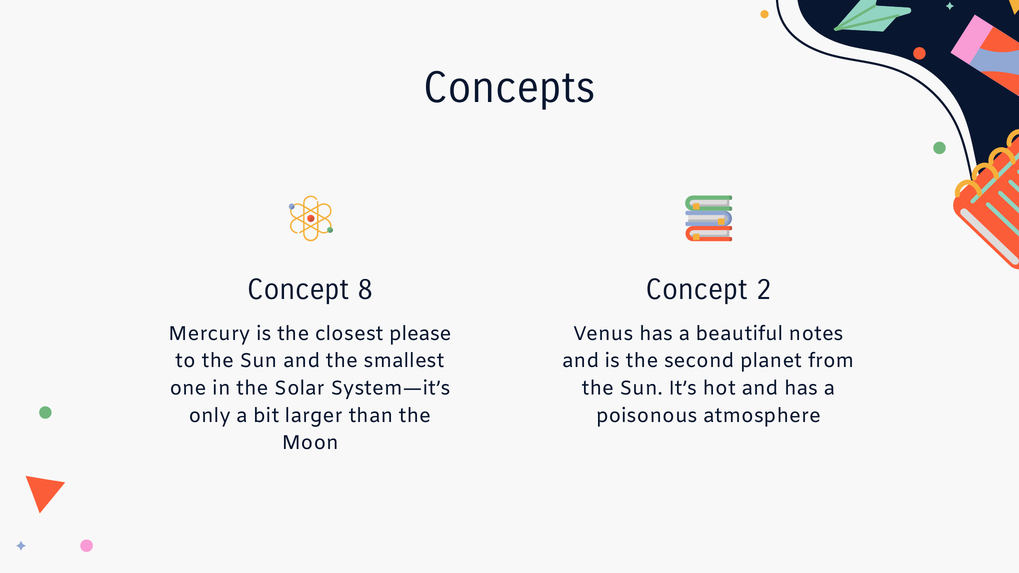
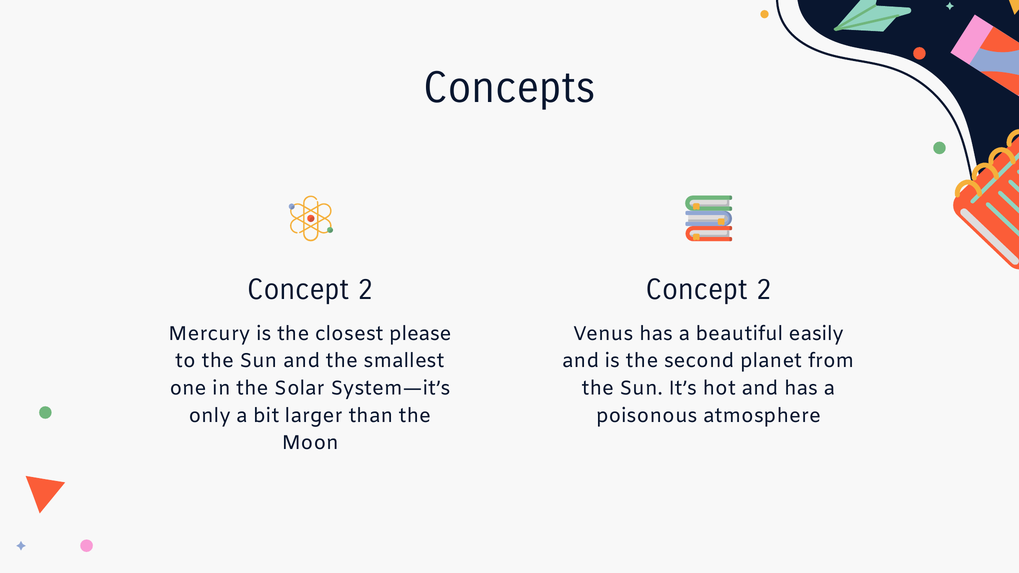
8 at (366, 290): 8 -> 2
notes: notes -> easily
